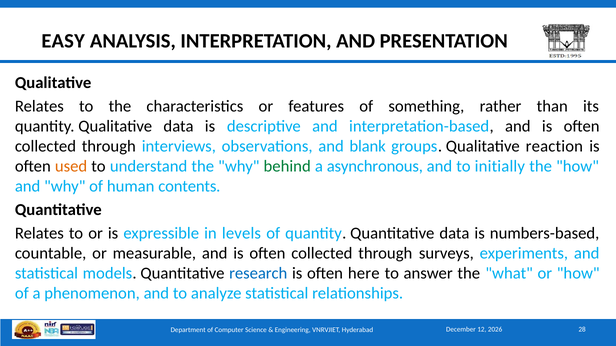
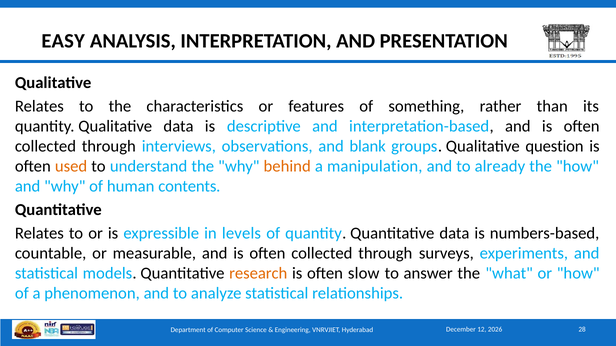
reaction: reaction -> question
behind colour: green -> orange
asynchronous: asynchronous -> manipulation
initially: initially -> already
research colour: blue -> orange
here: here -> slow
